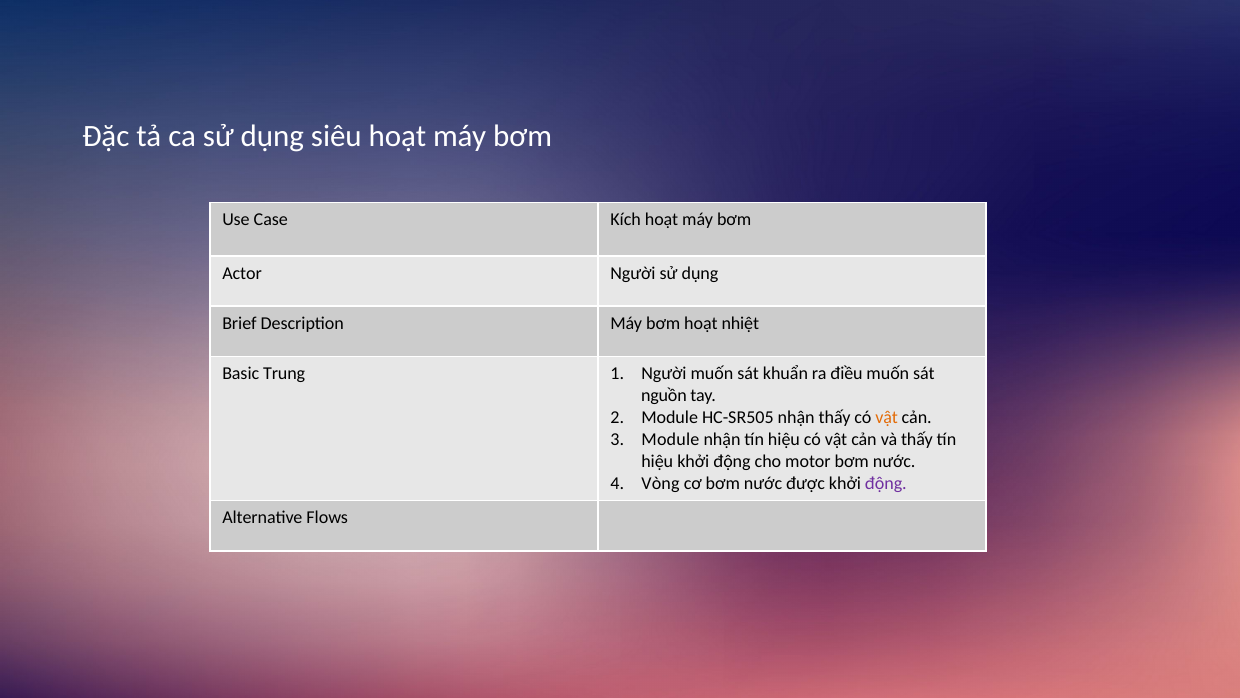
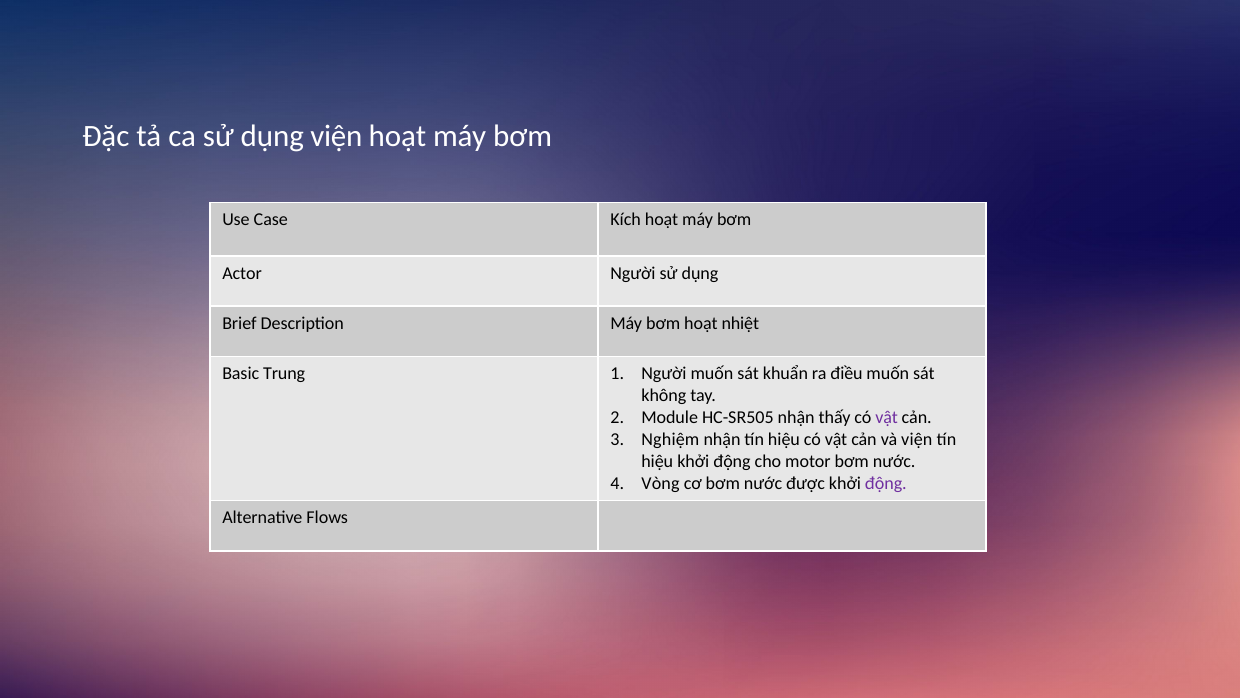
dụng siêu: siêu -> viện
nguồn: nguồn -> không
vật at (887, 418) colour: orange -> purple
Module at (670, 439): Module -> Nghiệm
và thấy: thấy -> viện
